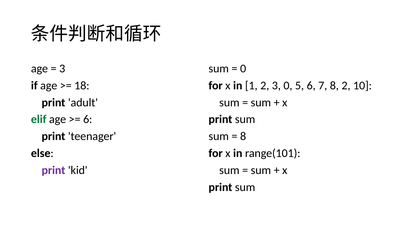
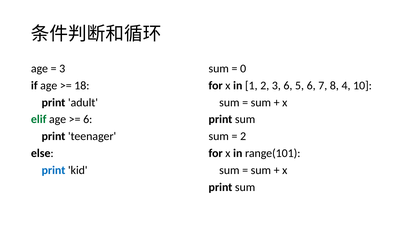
3 0: 0 -> 6
8 2: 2 -> 4
8 at (243, 137): 8 -> 2
print at (53, 171) colour: purple -> blue
